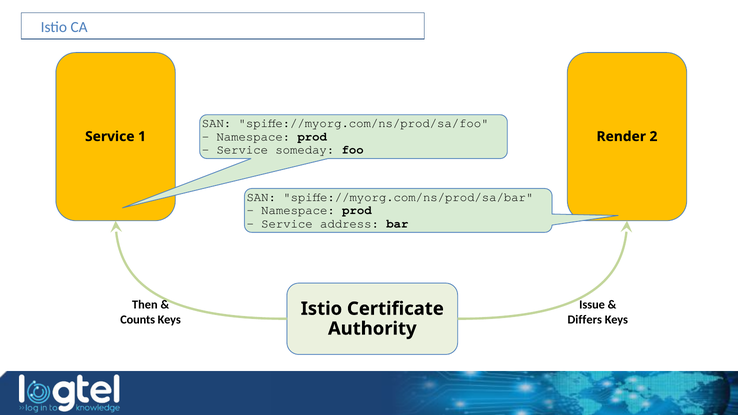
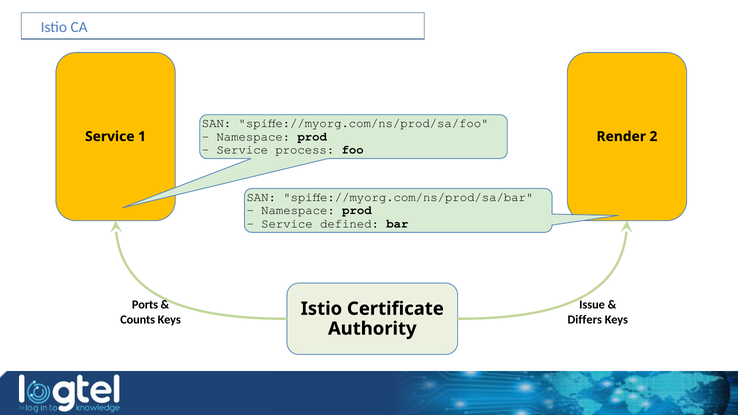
someday: someday -> process
address: address -> defined
Then: Then -> Ports
